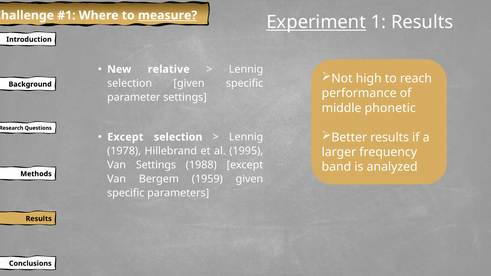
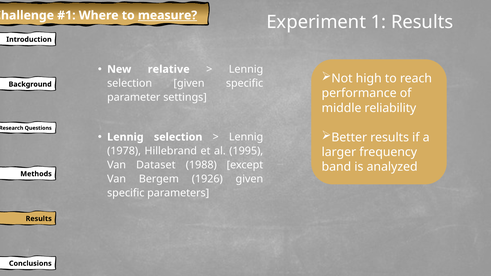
Experiment underline: present -> none
phonetic: phonetic -> reliability
Except at (125, 137): Except -> Lennig
Van Settings: Settings -> Dataset
1959: 1959 -> 1926
